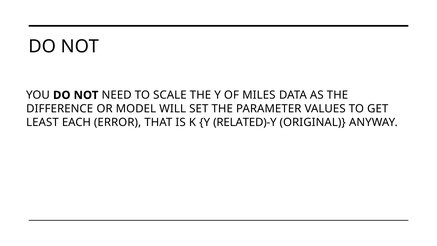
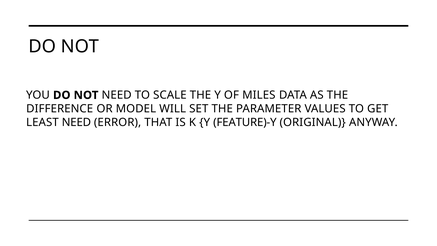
LEAST EACH: EACH -> NEED
RELATED)-Y: RELATED)-Y -> FEATURE)-Y
